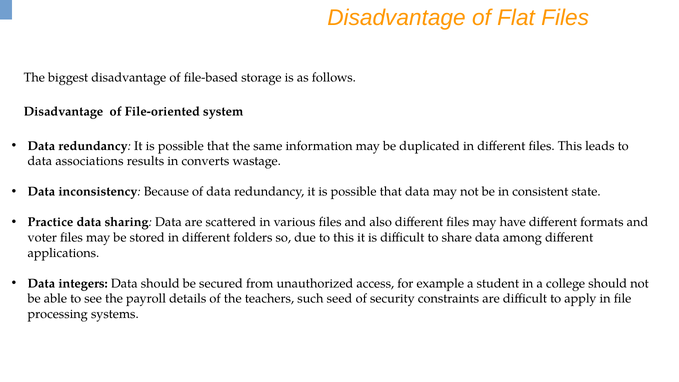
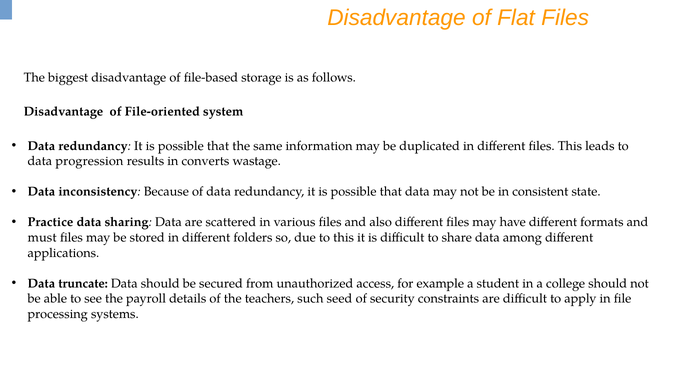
associations: associations -> progression
voter: voter -> must
integers: integers -> truncate
